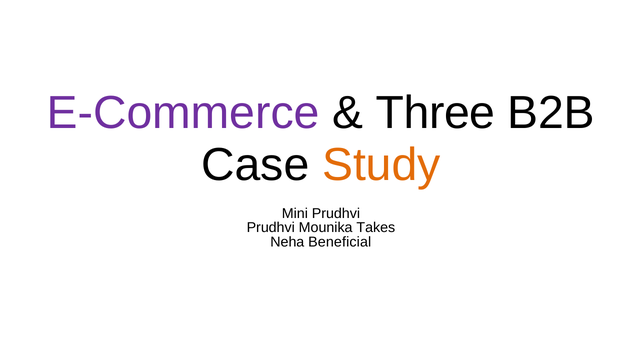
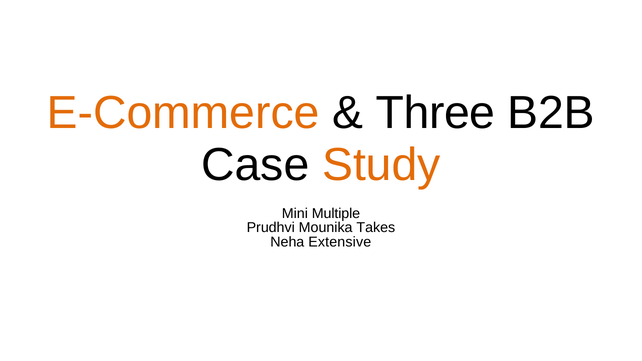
E-Commerce colour: purple -> orange
Mini Prudhvi: Prudhvi -> Multiple
Beneficial: Beneficial -> Extensive
